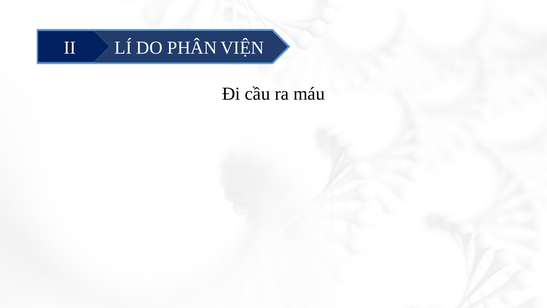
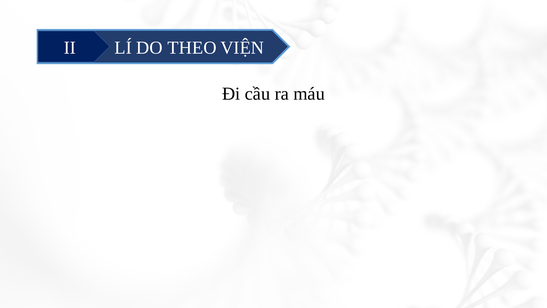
PHÂN: PHÂN -> THEO
